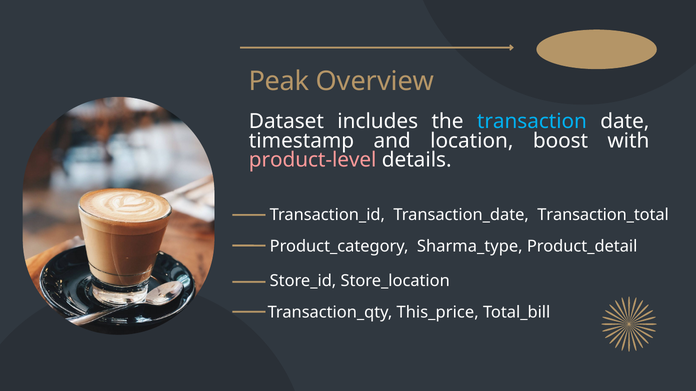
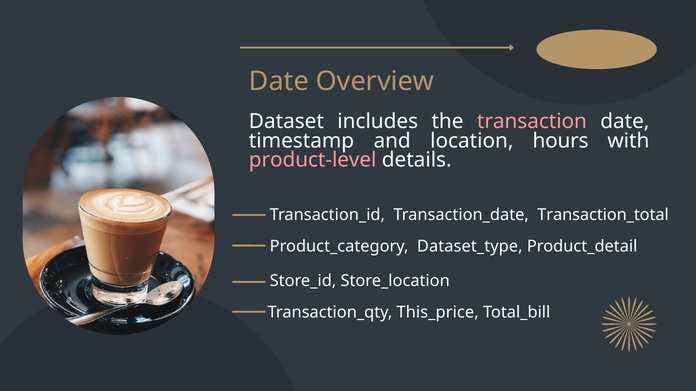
Peak at (279, 81): Peak -> Date
transaction colour: light blue -> pink
boost: boost -> hours
Sharma_type: Sharma_type -> Dataset_type
